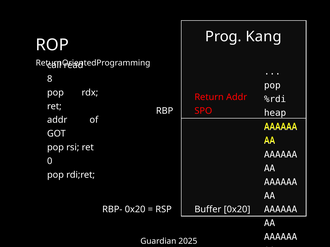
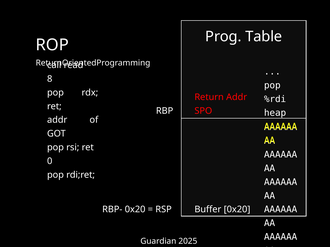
Kang: Kang -> Table
